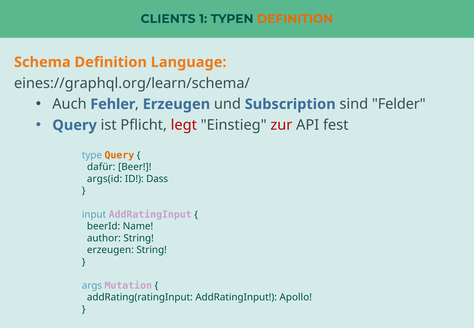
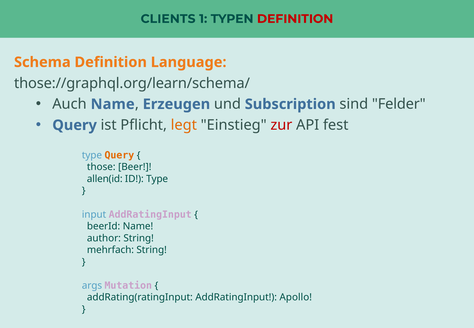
DEFINITION at (295, 19) colour: orange -> red
eines://graphql.org/learn/schema/: eines://graphql.org/learn/schema/ -> those://graphql.org/learn/schema/
Auch Fehler: Fehler -> Name
legt colour: red -> orange
dafür: dafür -> those
args(id: args(id -> allen(id
ID Dass: Dass -> Type
erzeugen at (110, 250): erzeugen -> mehrfach
